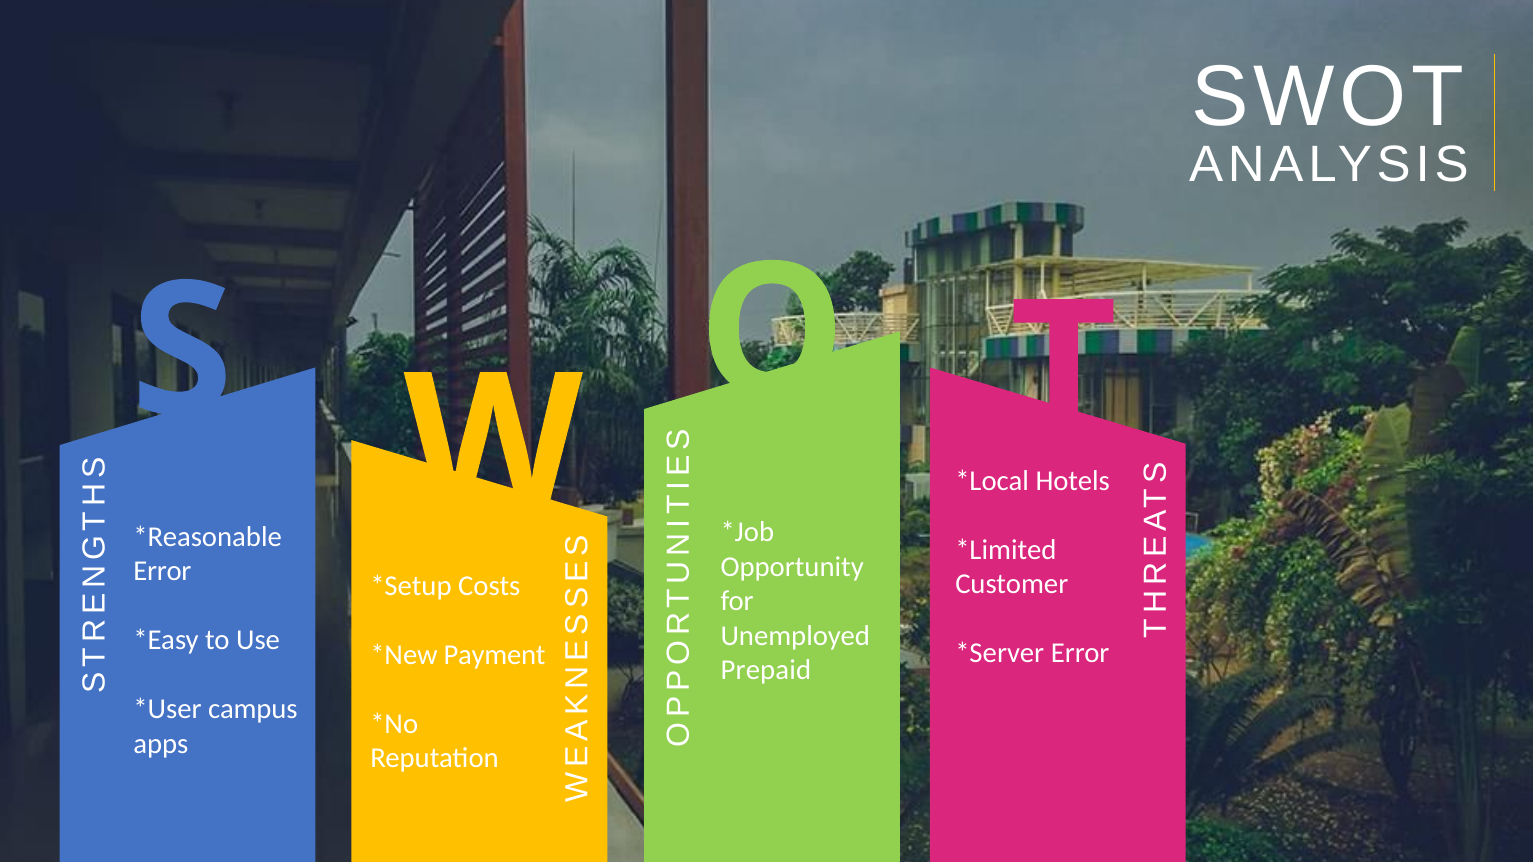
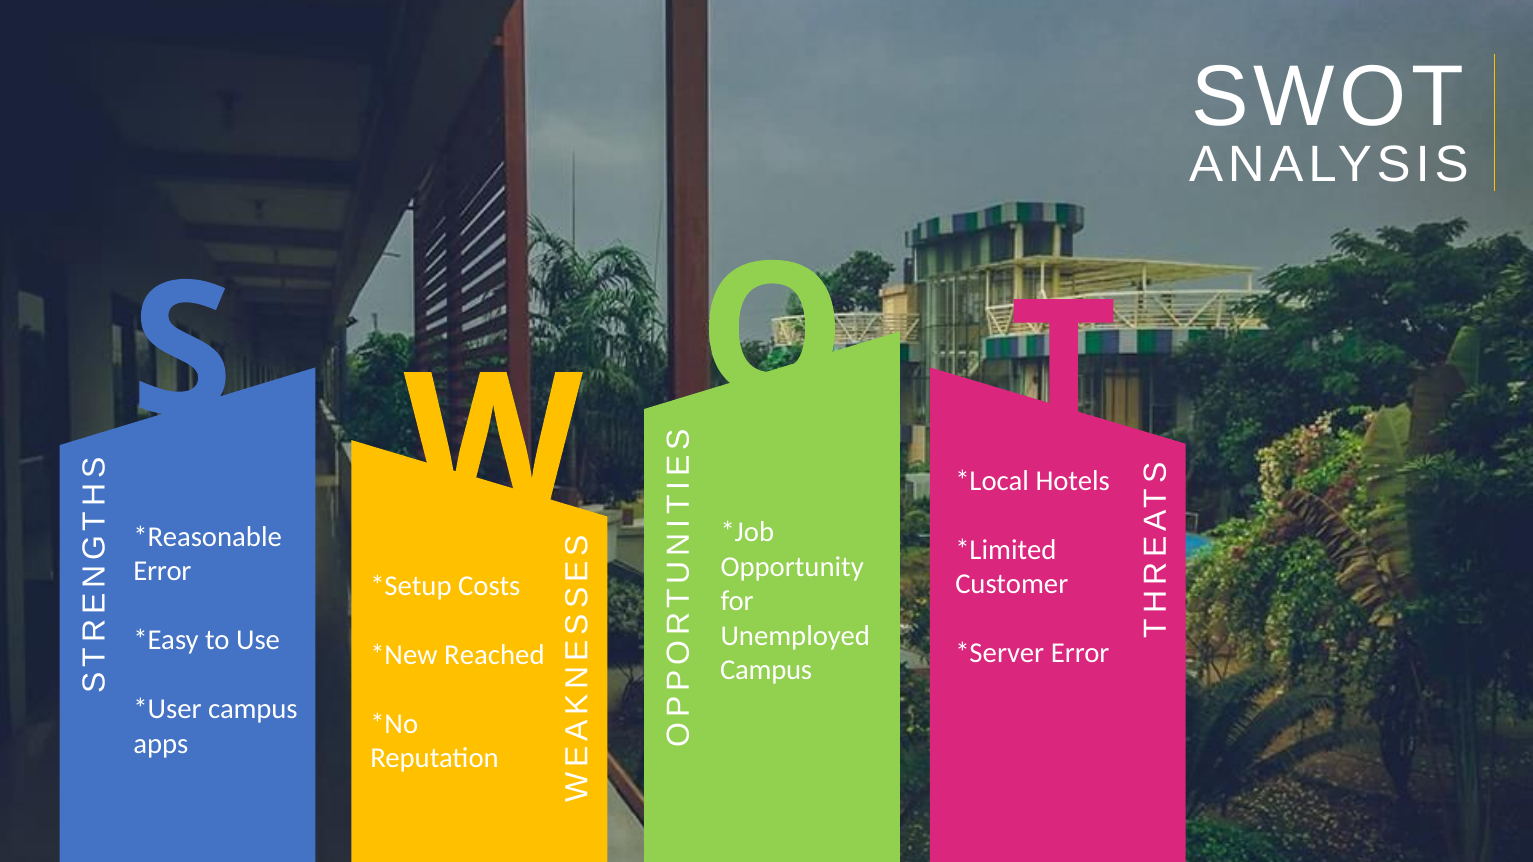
Payment: Payment -> Reached
Prepaid at (766, 670): Prepaid -> Campus
